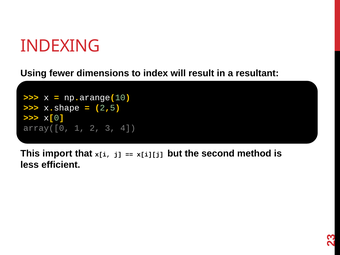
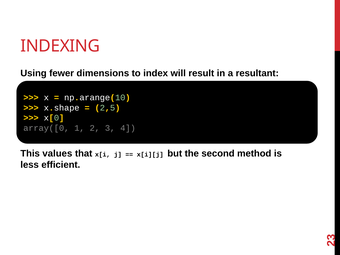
import: import -> values
